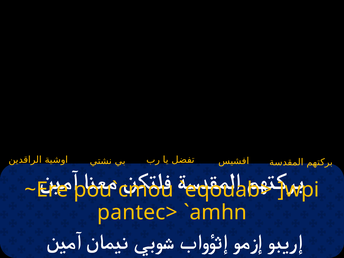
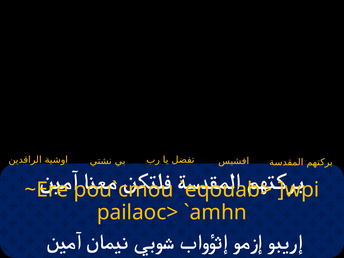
pantec>: pantec> -> pailaoc>
